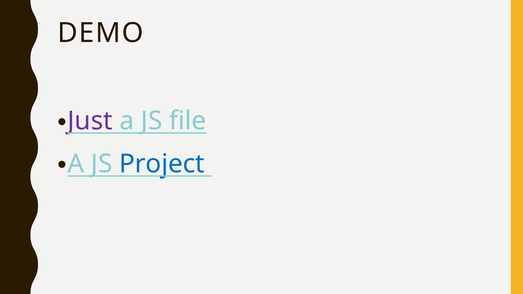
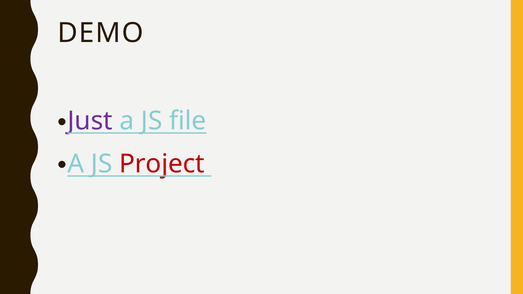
Project colour: blue -> red
